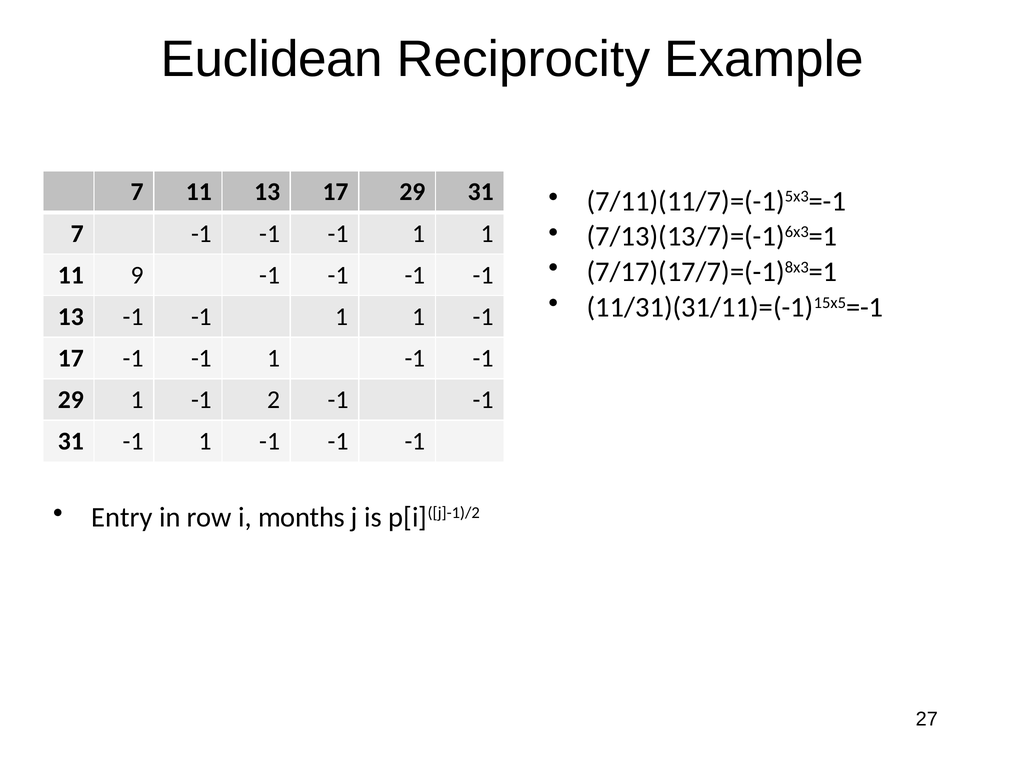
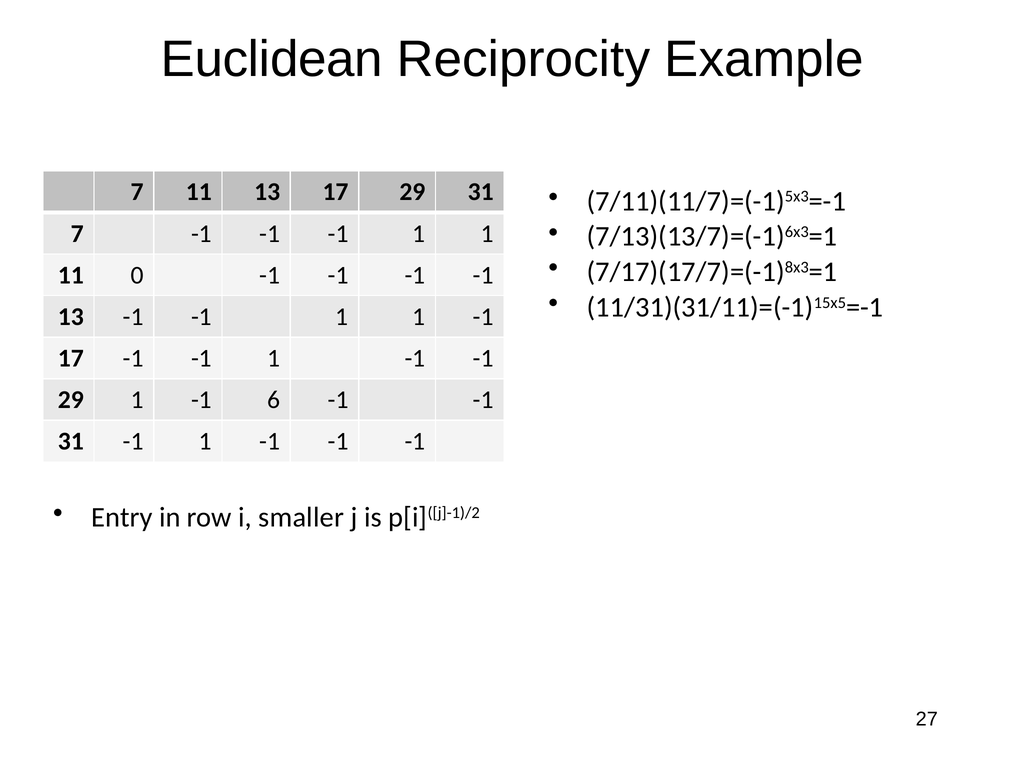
9: 9 -> 0
2: 2 -> 6
months: months -> smaller
